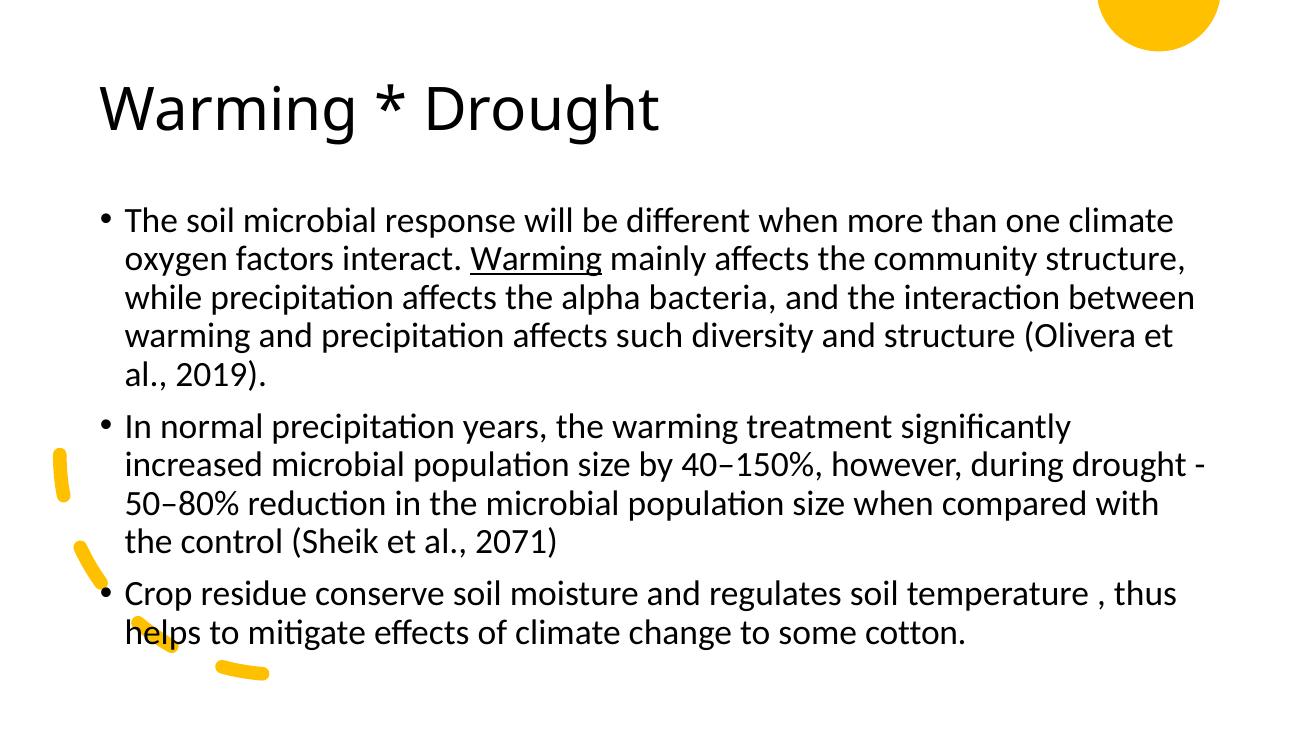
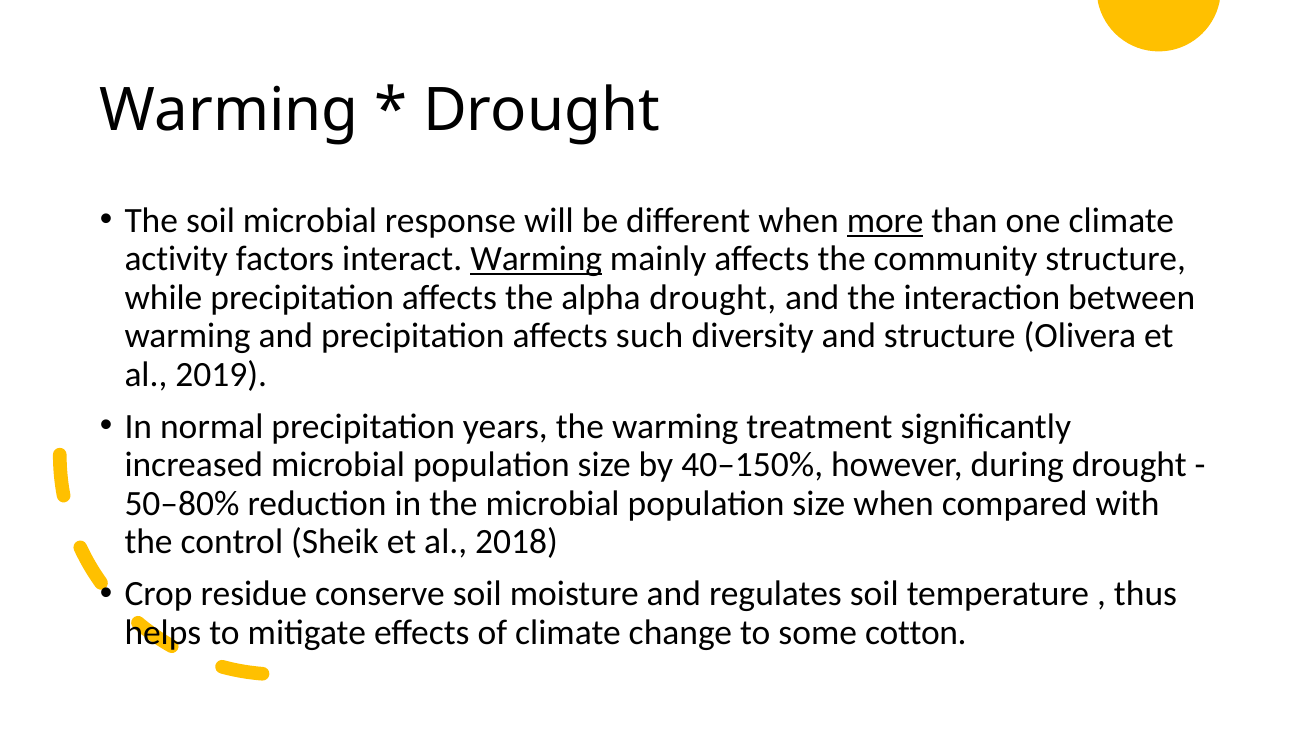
more underline: none -> present
oxygen: oxygen -> activity
alpha bacteria: bacteria -> drought
2071: 2071 -> 2018
